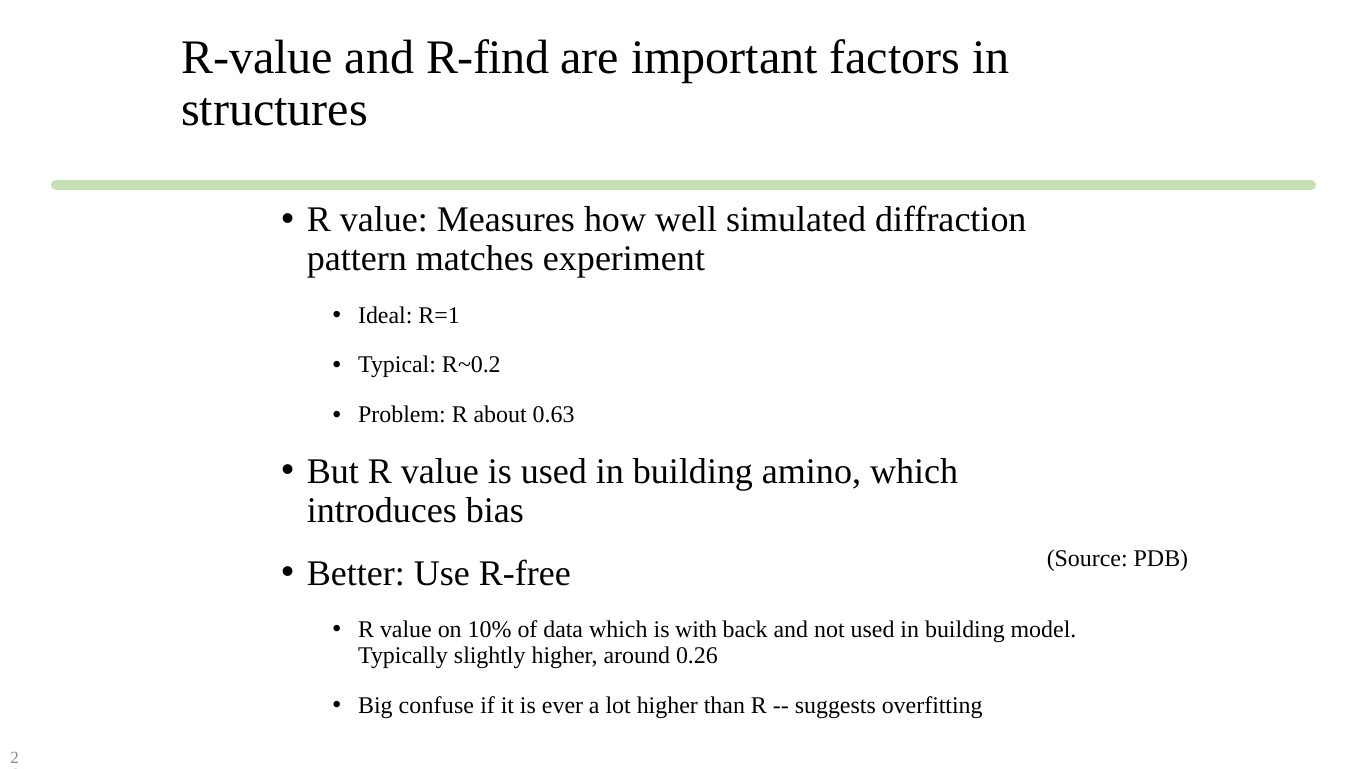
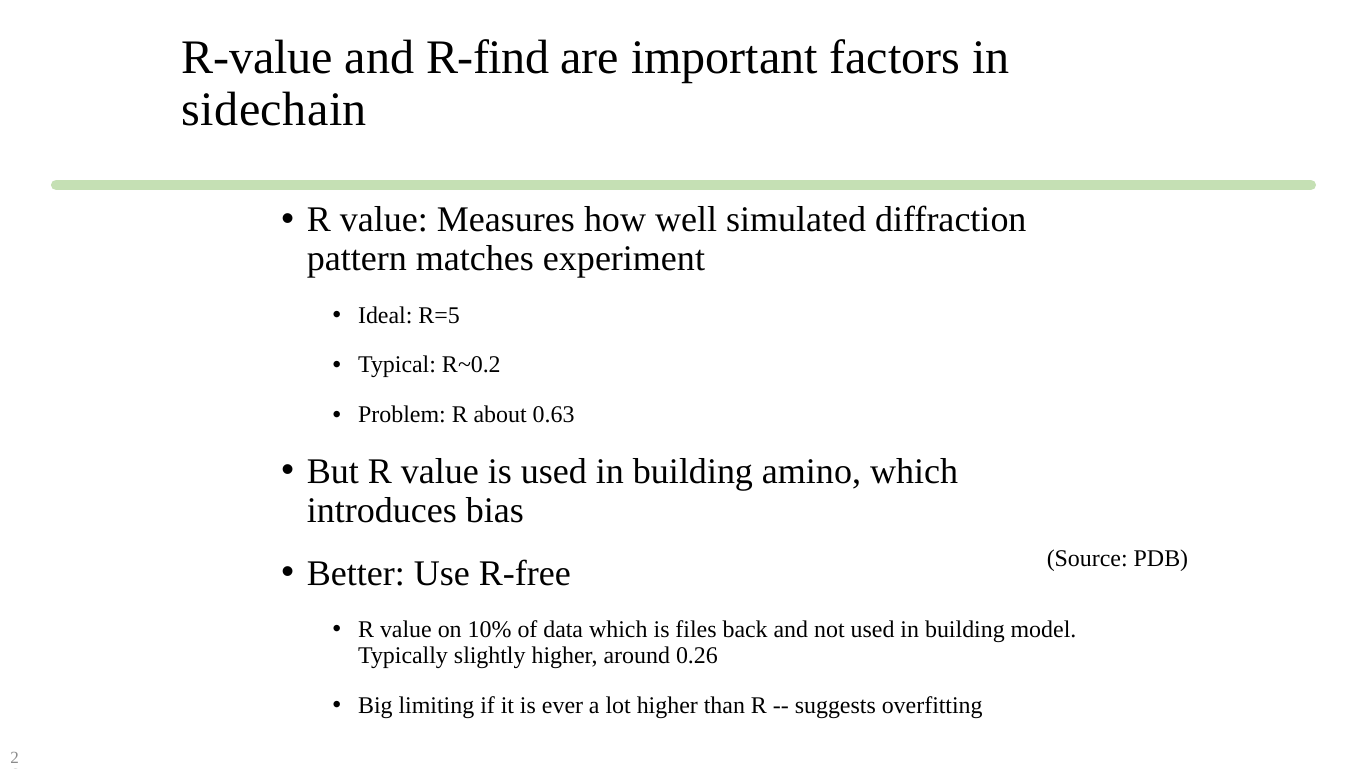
structures: structures -> sidechain
R=1: R=1 -> R=5
with: with -> files
confuse: confuse -> limiting
